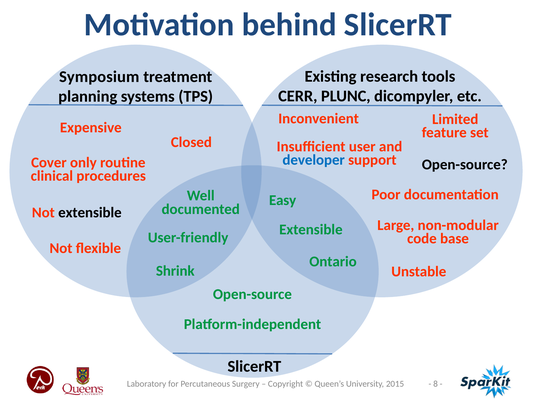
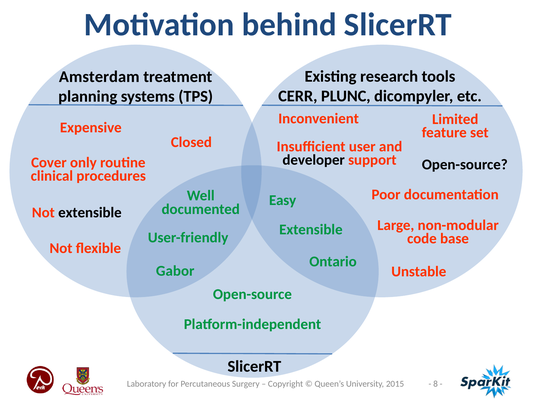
Symposium: Symposium -> Amsterdam
developer colour: blue -> black
Shrink: Shrink -> Gabor
